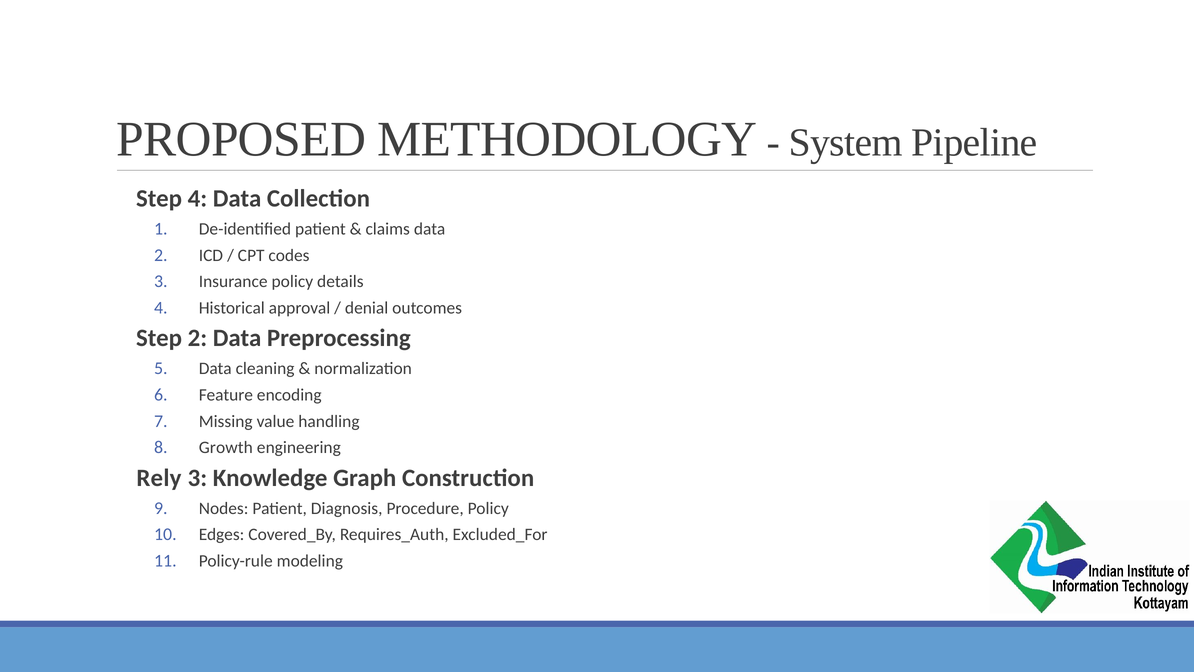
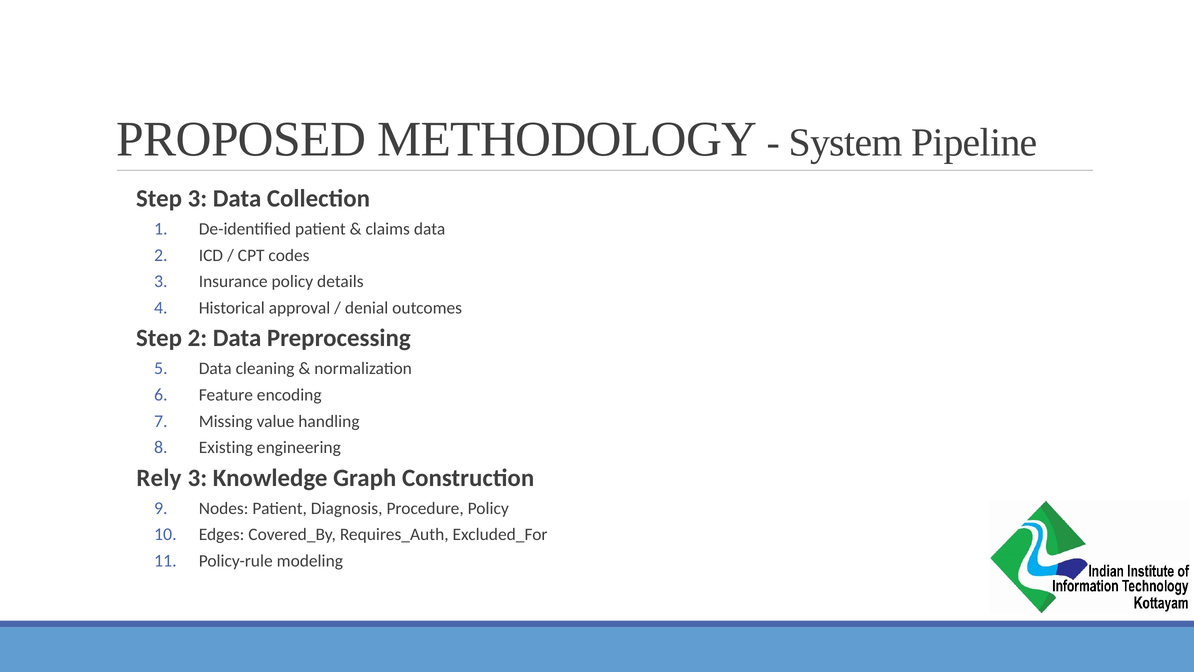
Step 4: 4 -> 3
Growth: Growth -> Existing
